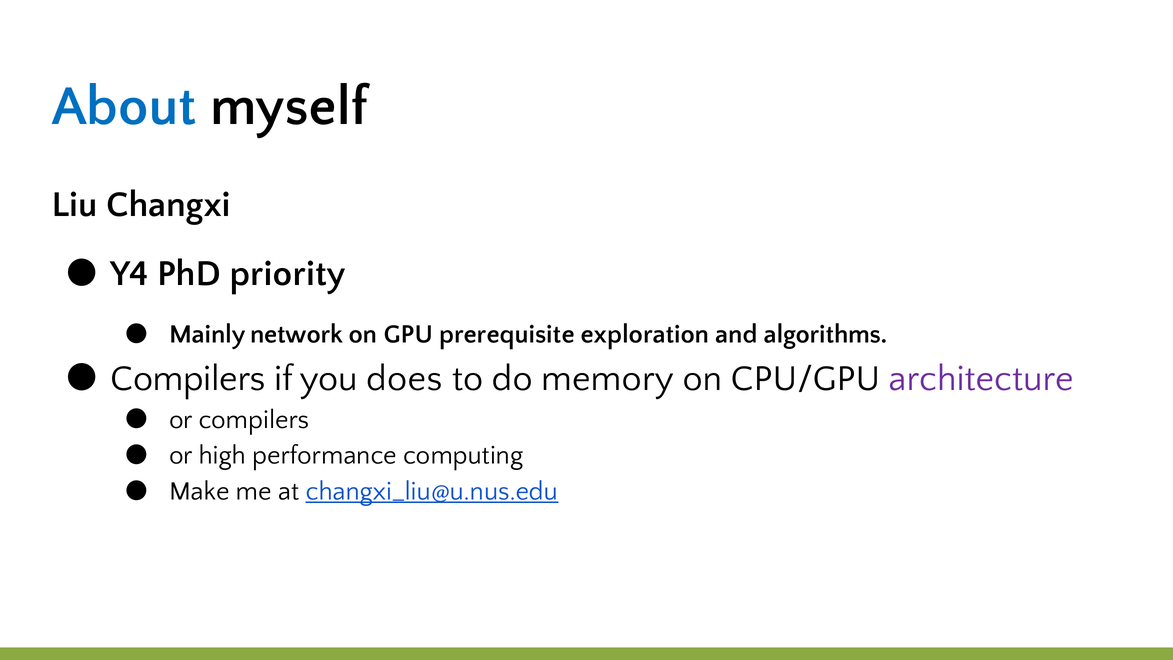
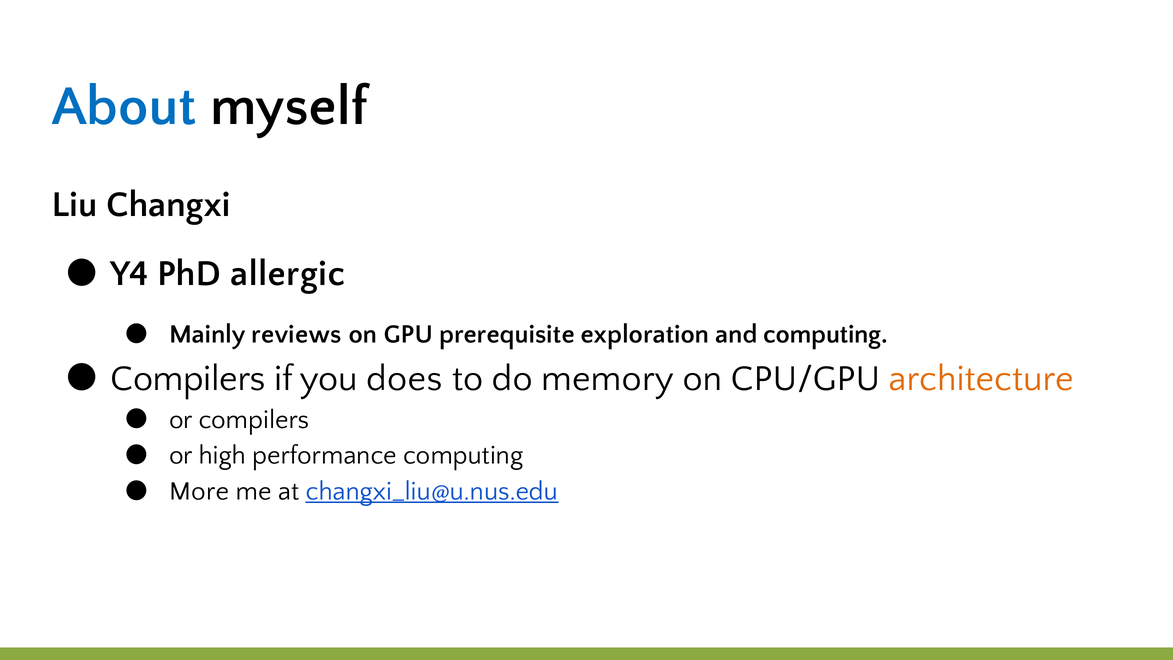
priority: priority -> allergic
network: network -> reviews
and algorithms: algorithms -> computing
architecture colour: purple -> orange
Make: Make -> More
